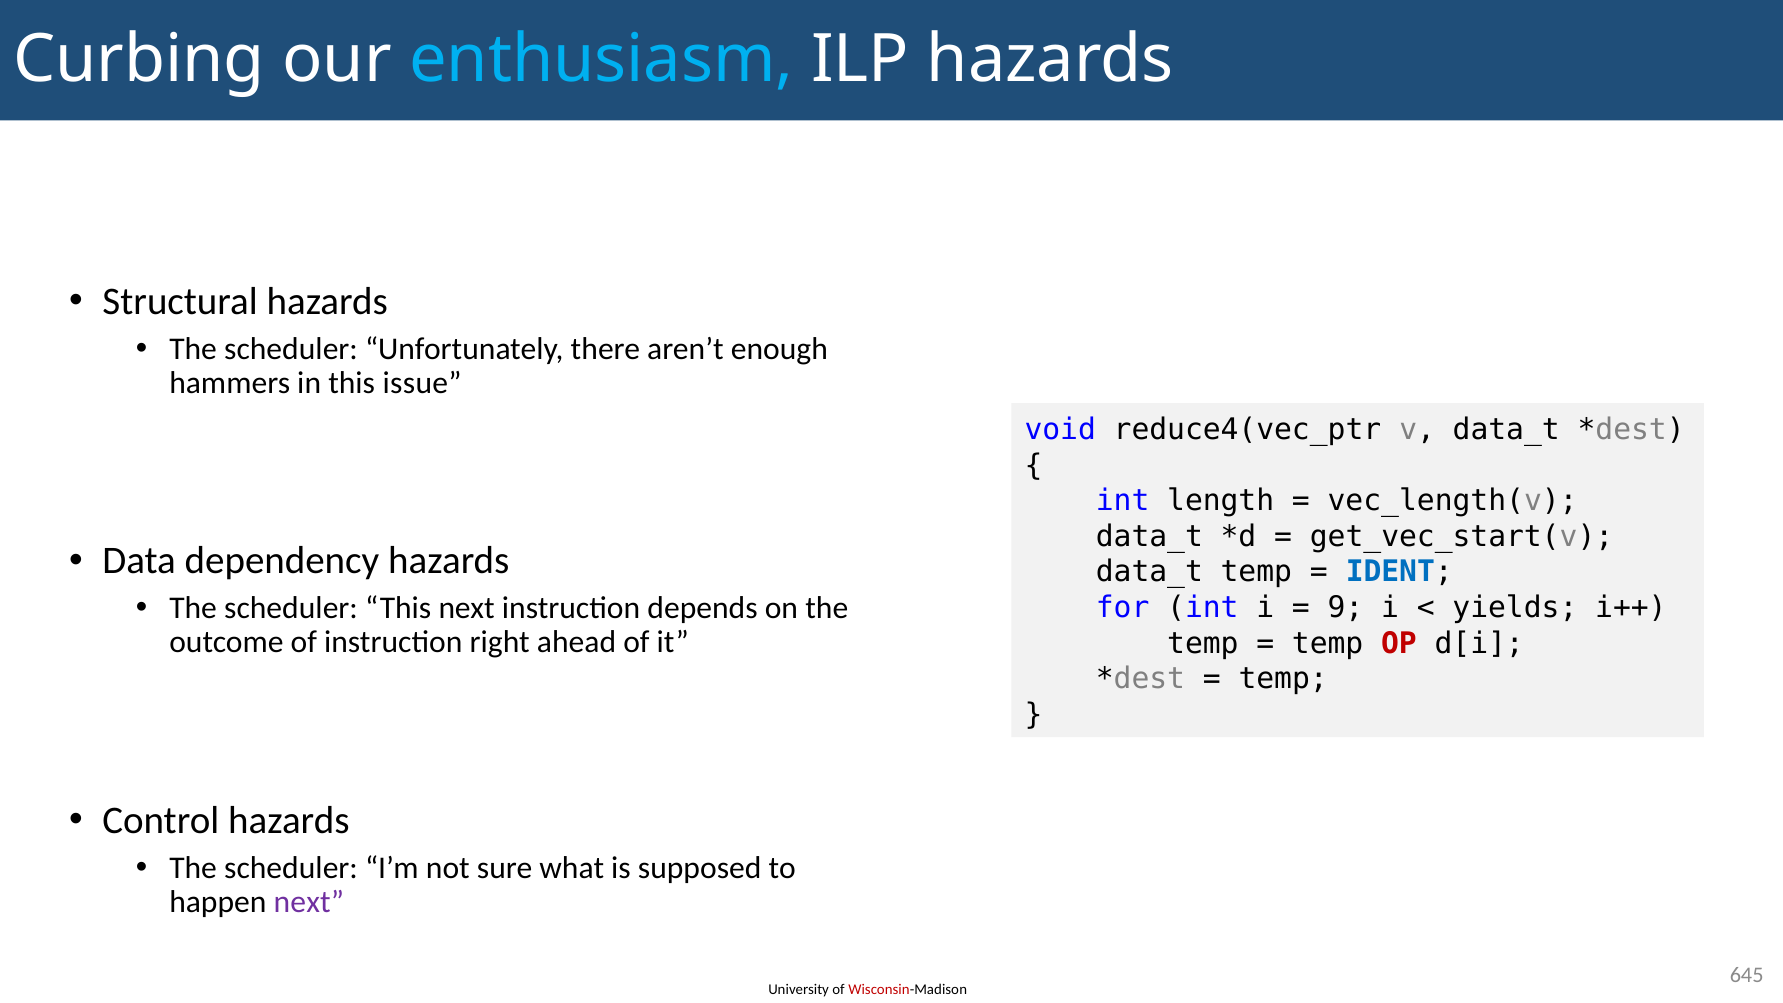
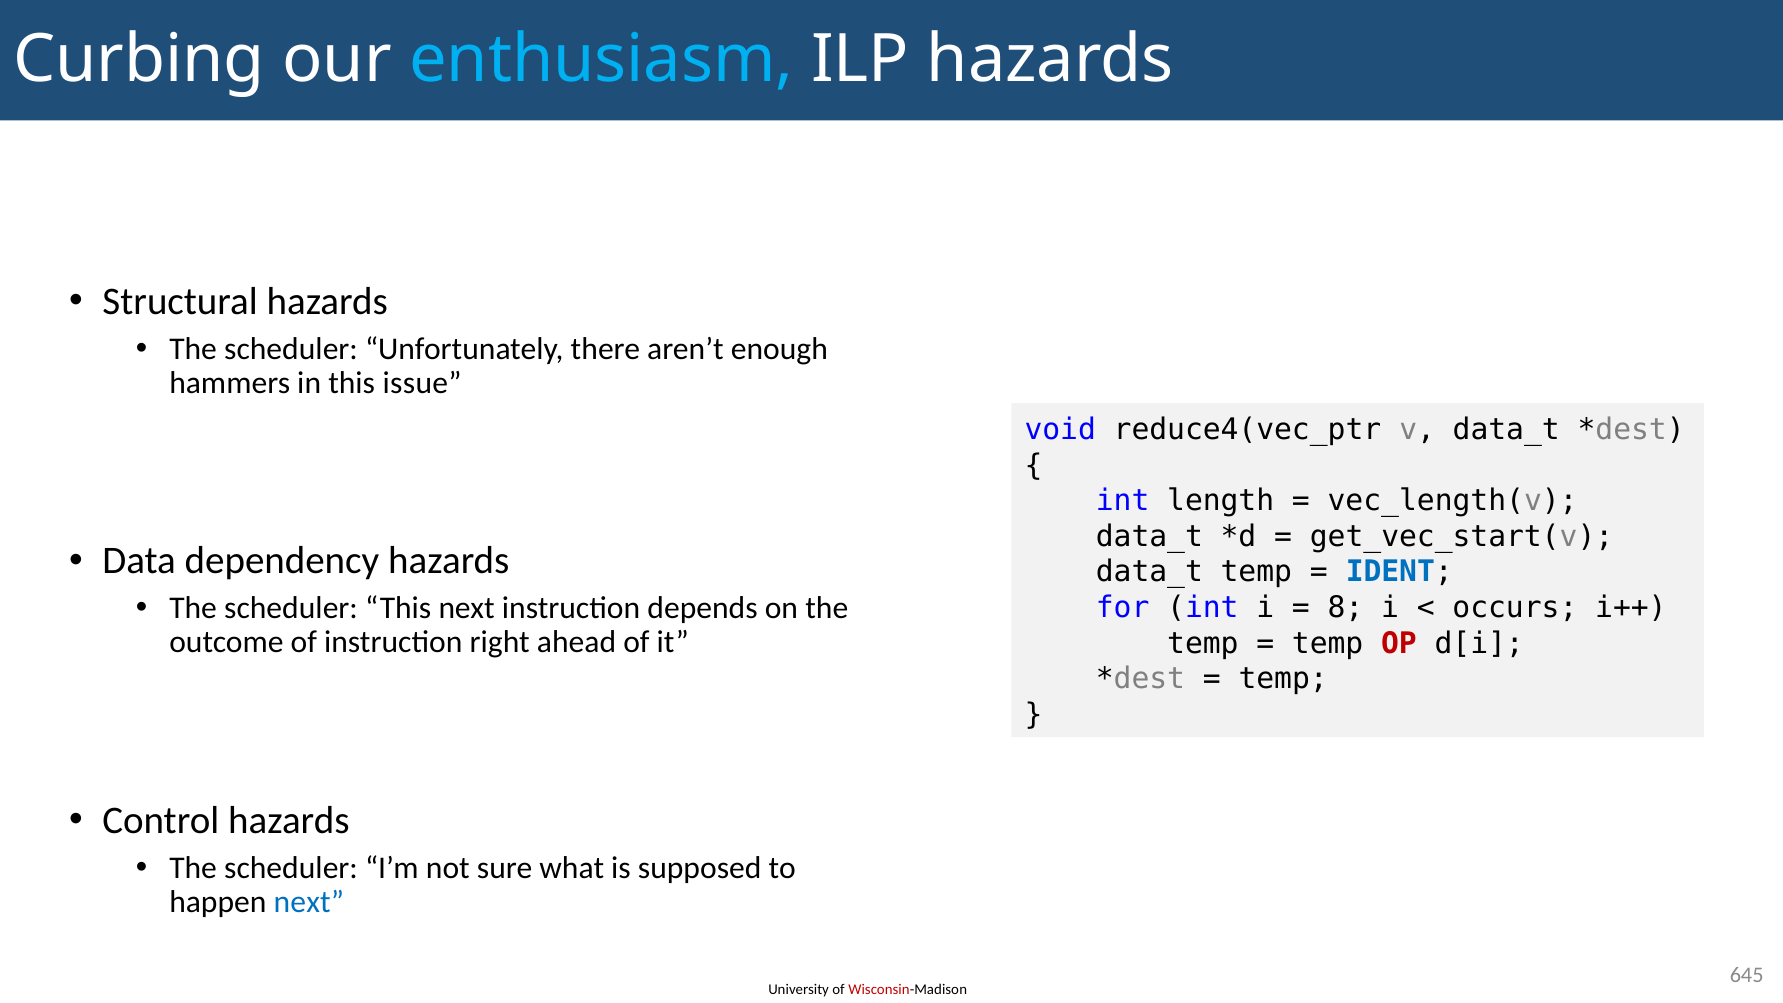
9: 9 -> 8
yields: yields -> occurs
next at (309, 902) colour: purple -> blue
